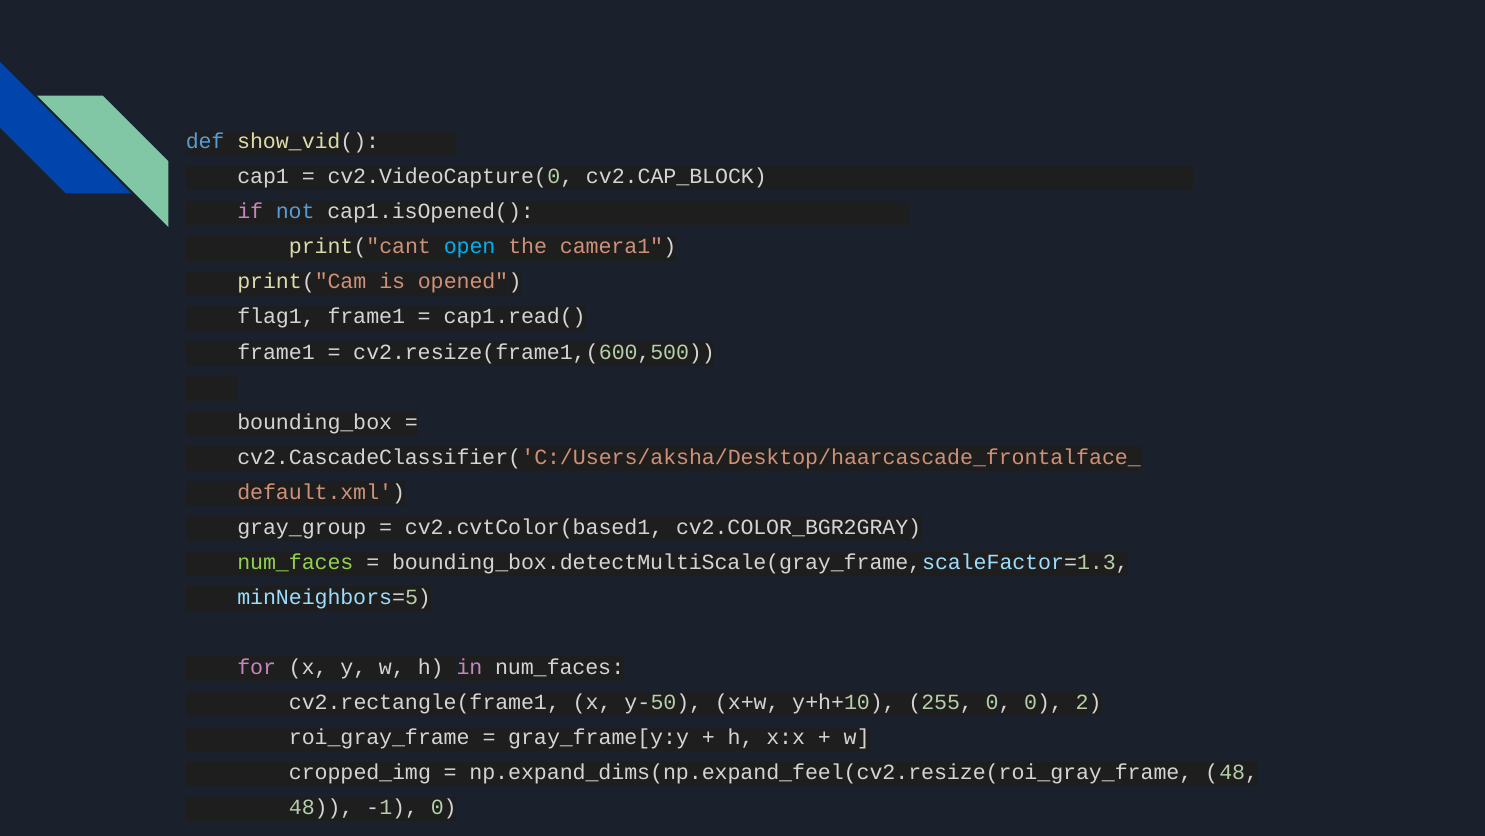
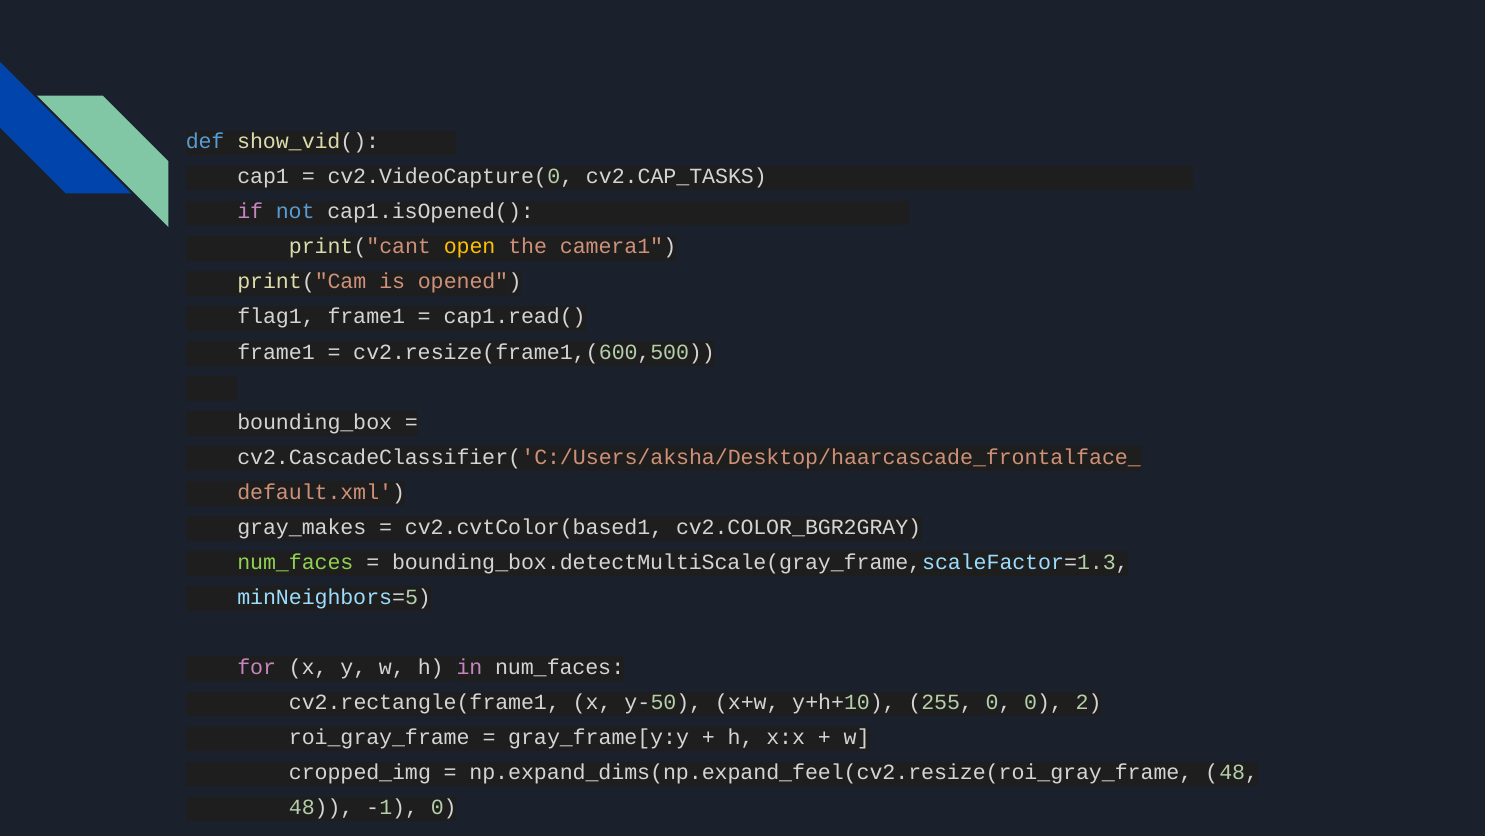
cv2.CAP_BLOCK: cv2.CAP_BLOCK -> cv2.CAP_TASKS
open colour: light blue -> yellow
gray_group: gray_group -> gray_makes
